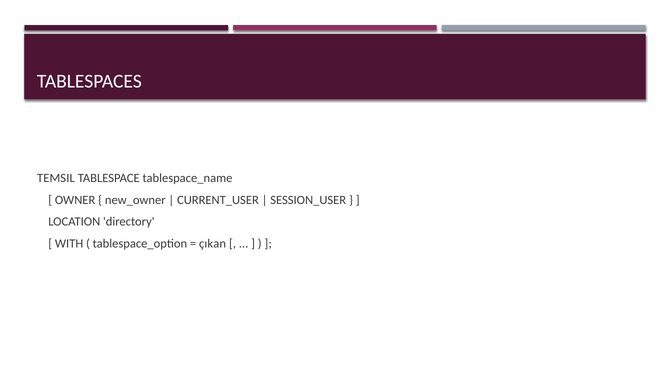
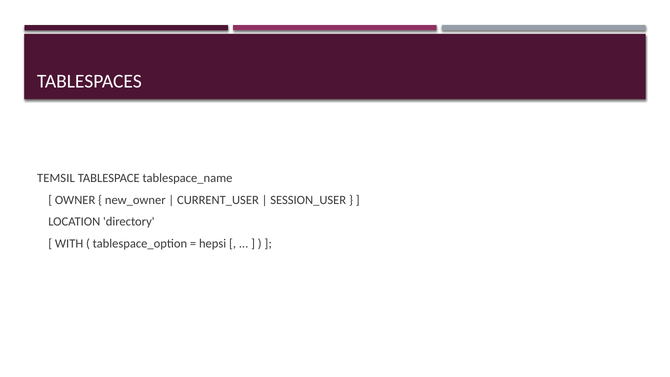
çıkan: çıkan -> hepsi
